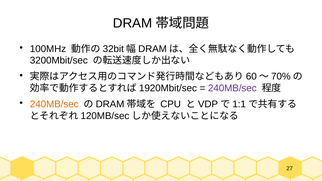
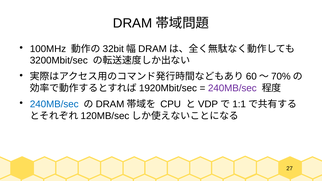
240MB/sec at (54, 104) colour: orange -> blue
